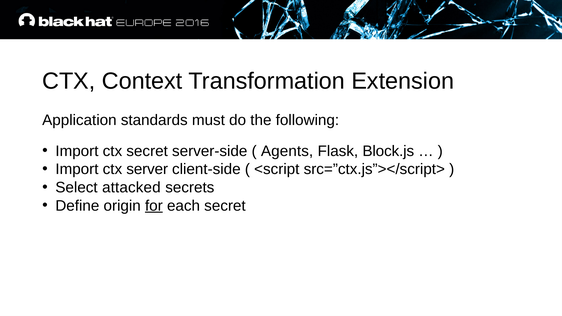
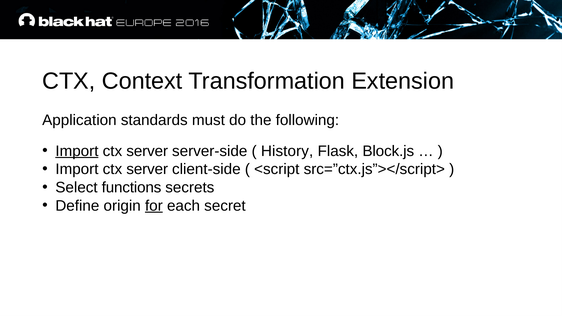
Import at (77, 151) underline: none -> present
secret at (147, 151): secret -> server
Agents: Agents -> History
attacked: attacked -> functions
